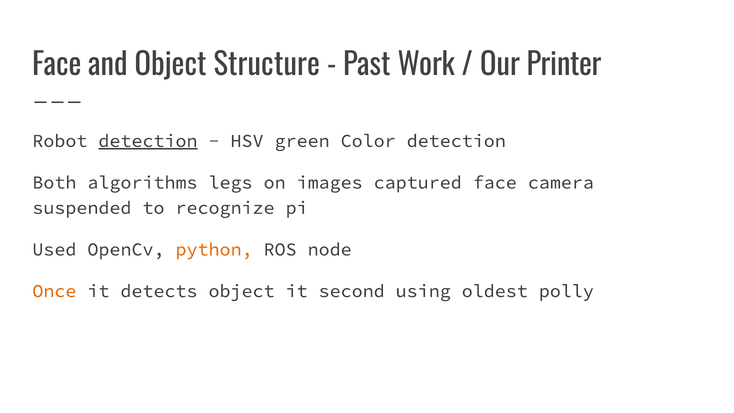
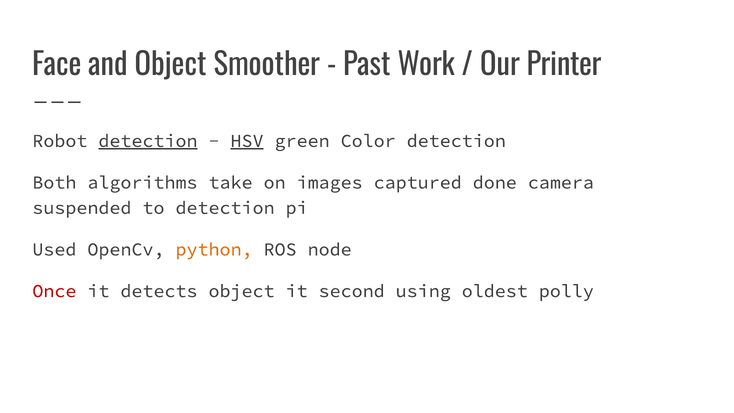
Structure: Structure -> Smoother
HSV underline: none -> present
legs: legs -> take
captured face: face -> done
to recognize: recognize -> detection
Once colour: orange -> red
